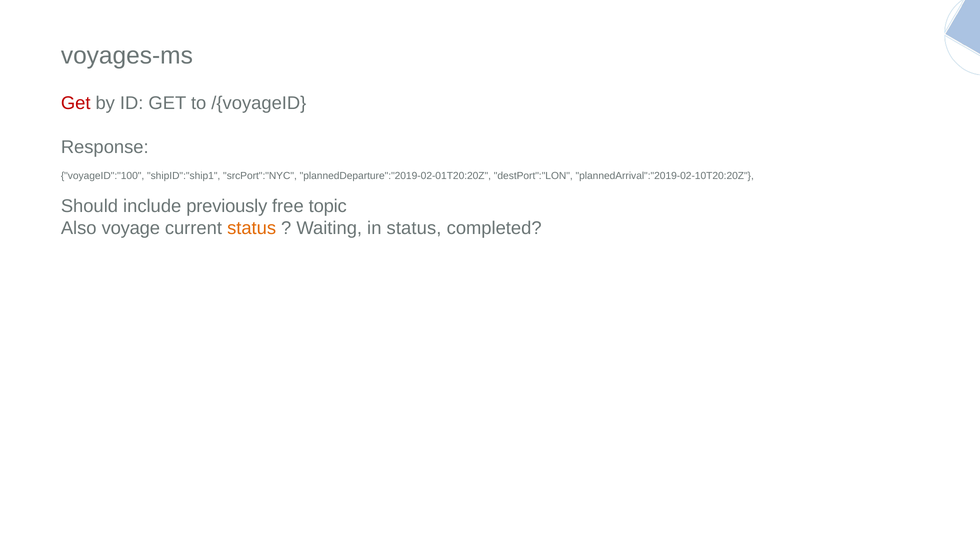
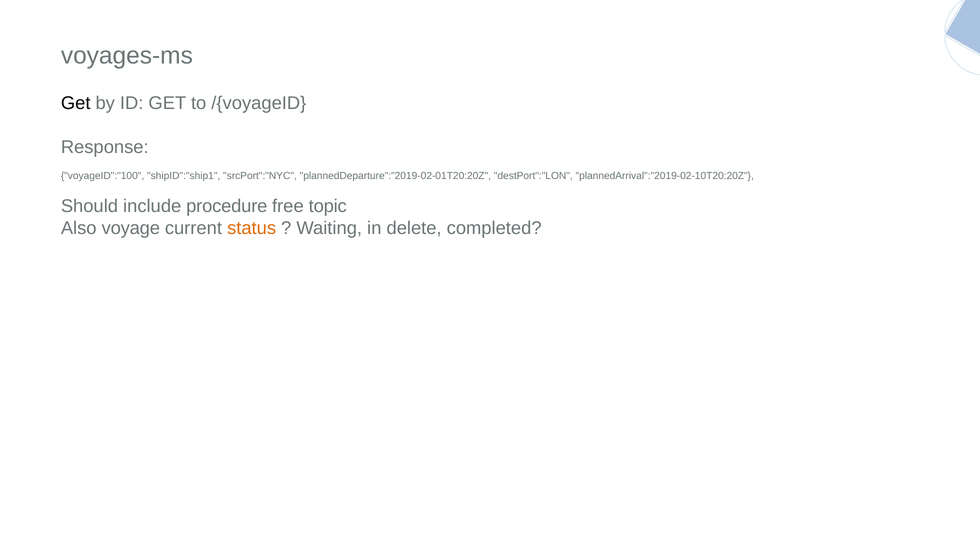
Get at (76, 103) colour: red -> black
previously: previously -> procedure
in status: status -> delete
